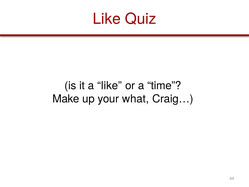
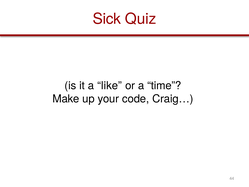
Like at (107, 19): Like -> Sick
what: what -> code
